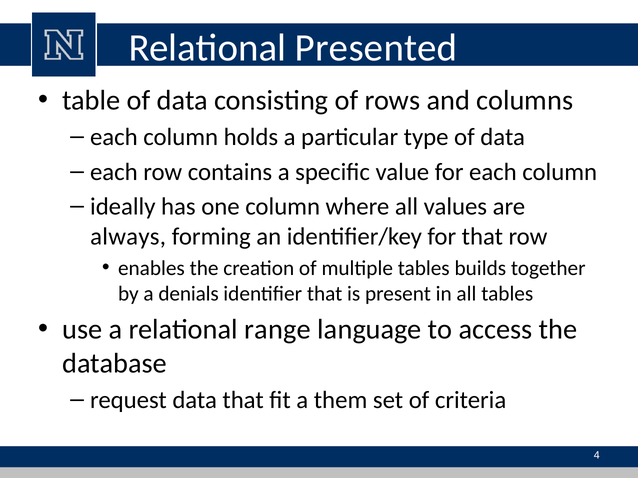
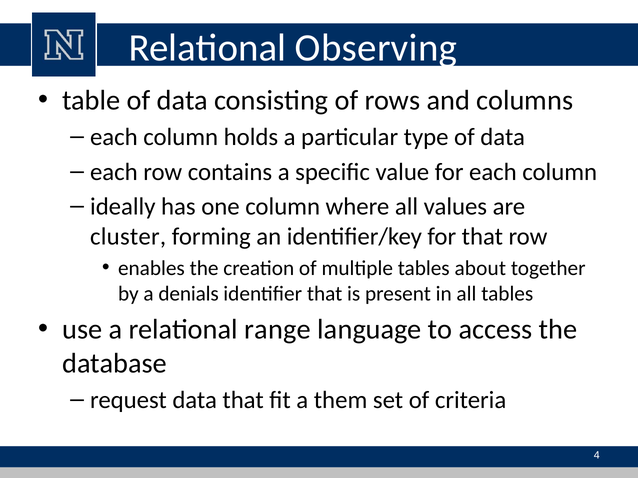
Presented: Presented -> Observing
always: always -> cluster
builds: builds -> about
